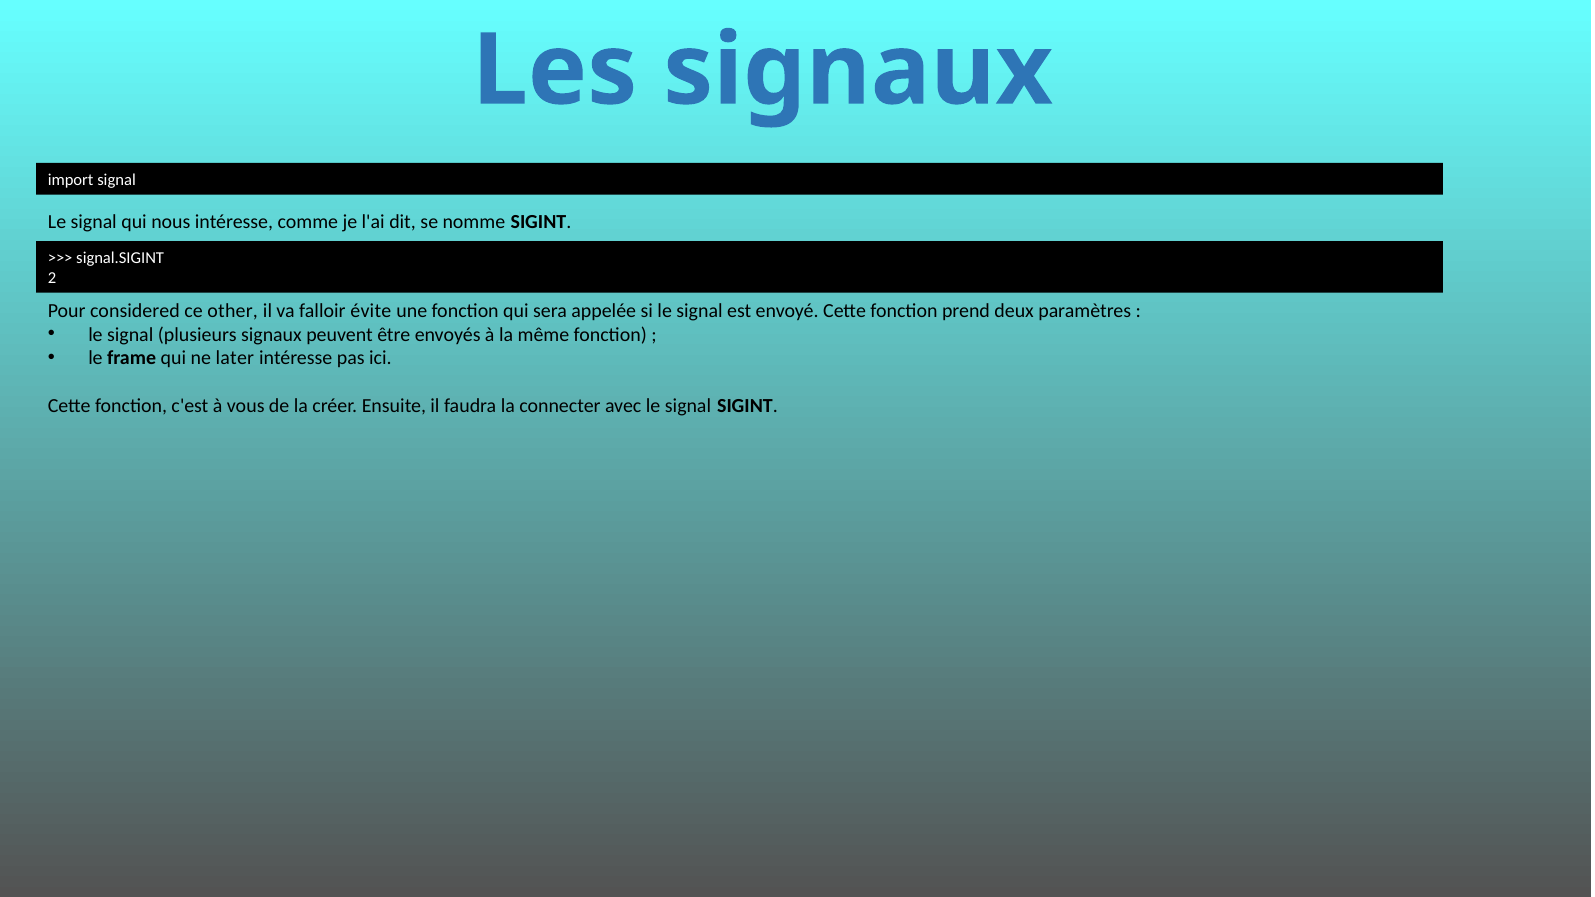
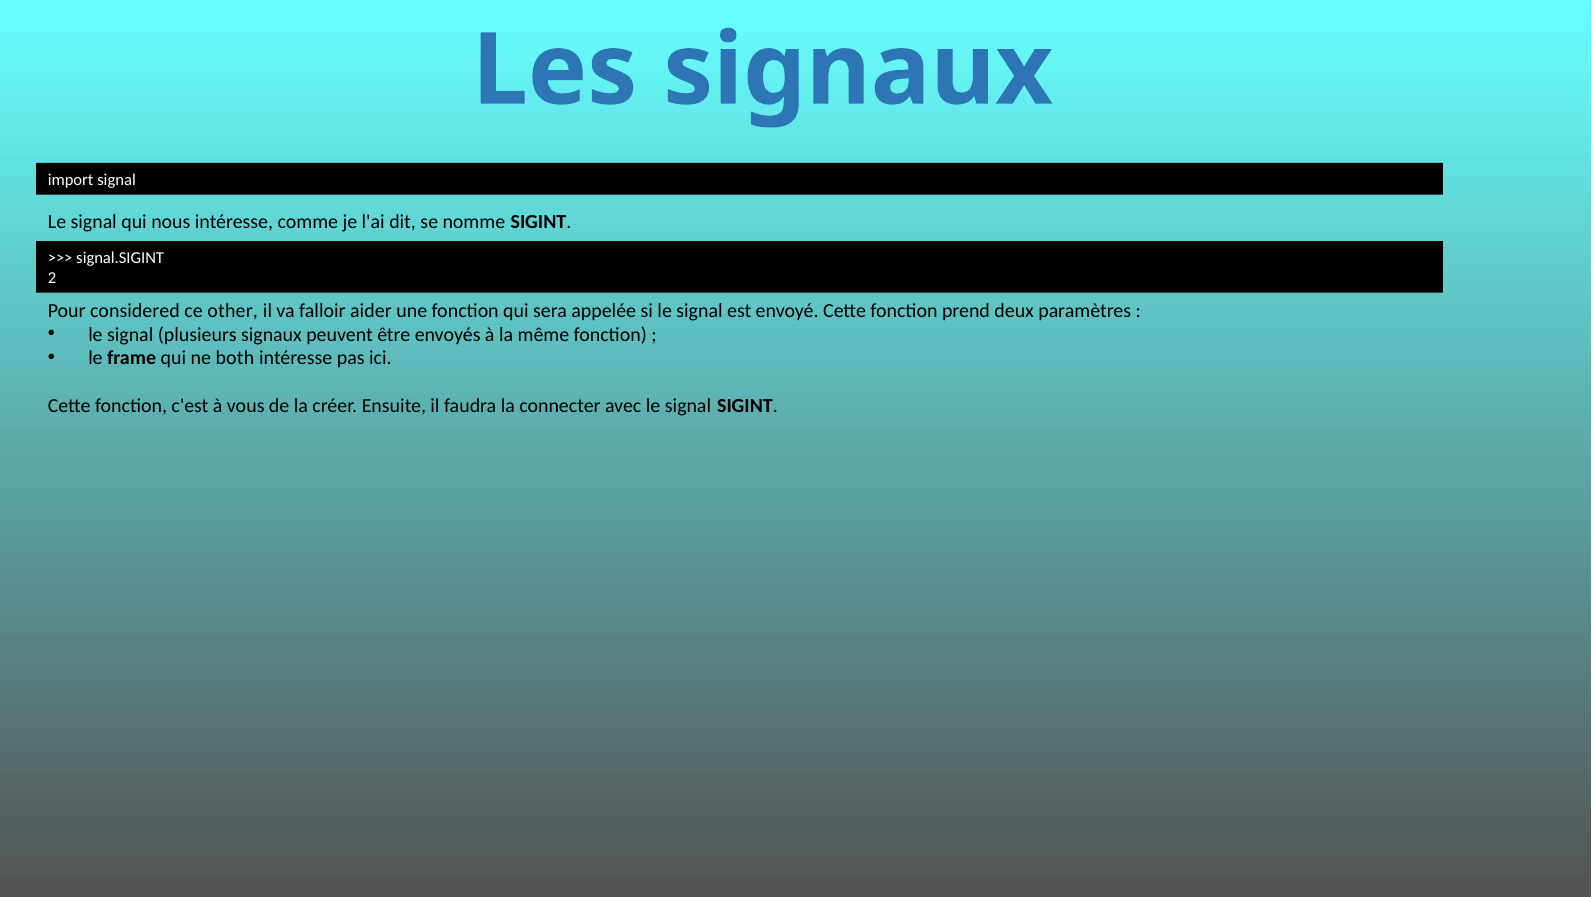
évite: évite -> aider
later: later -> both
